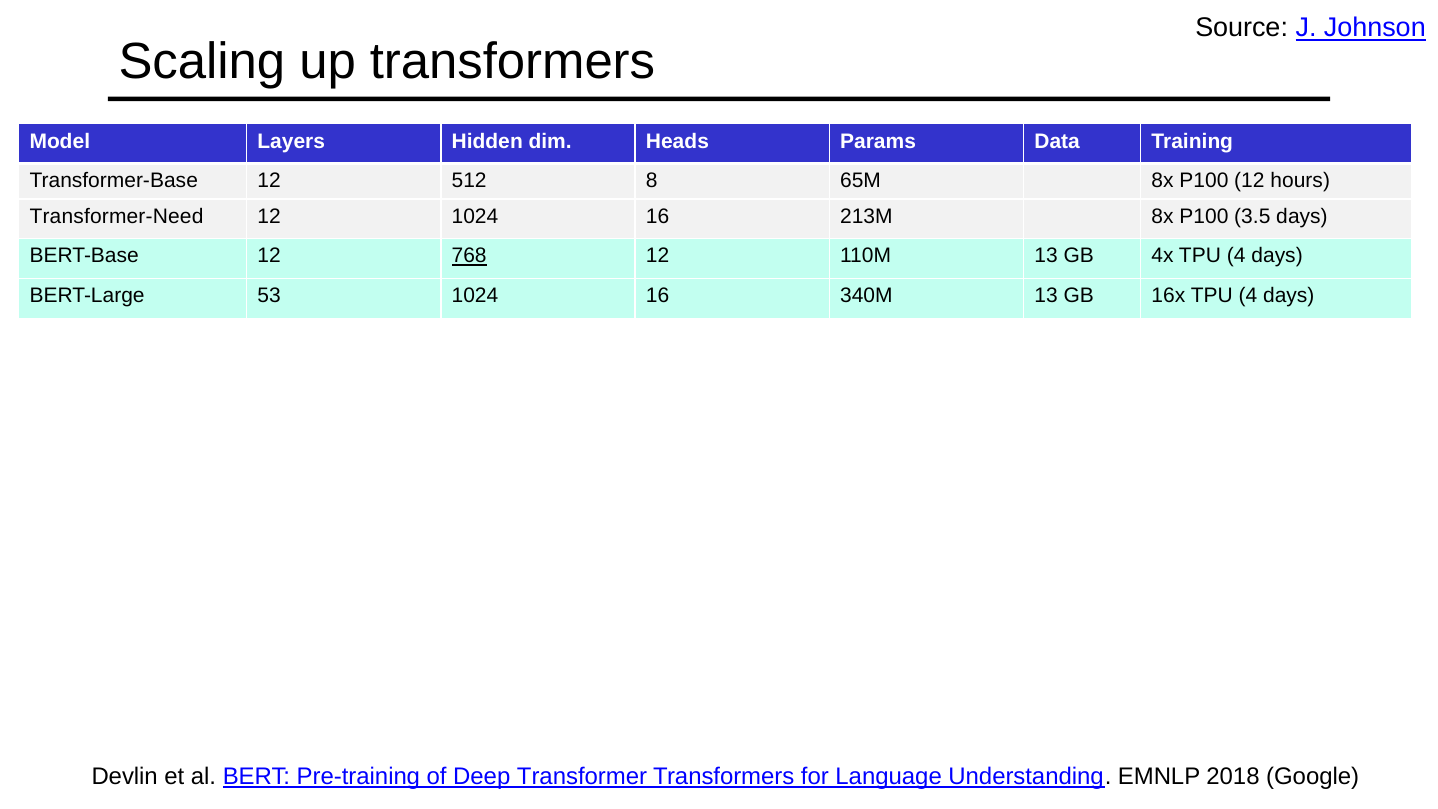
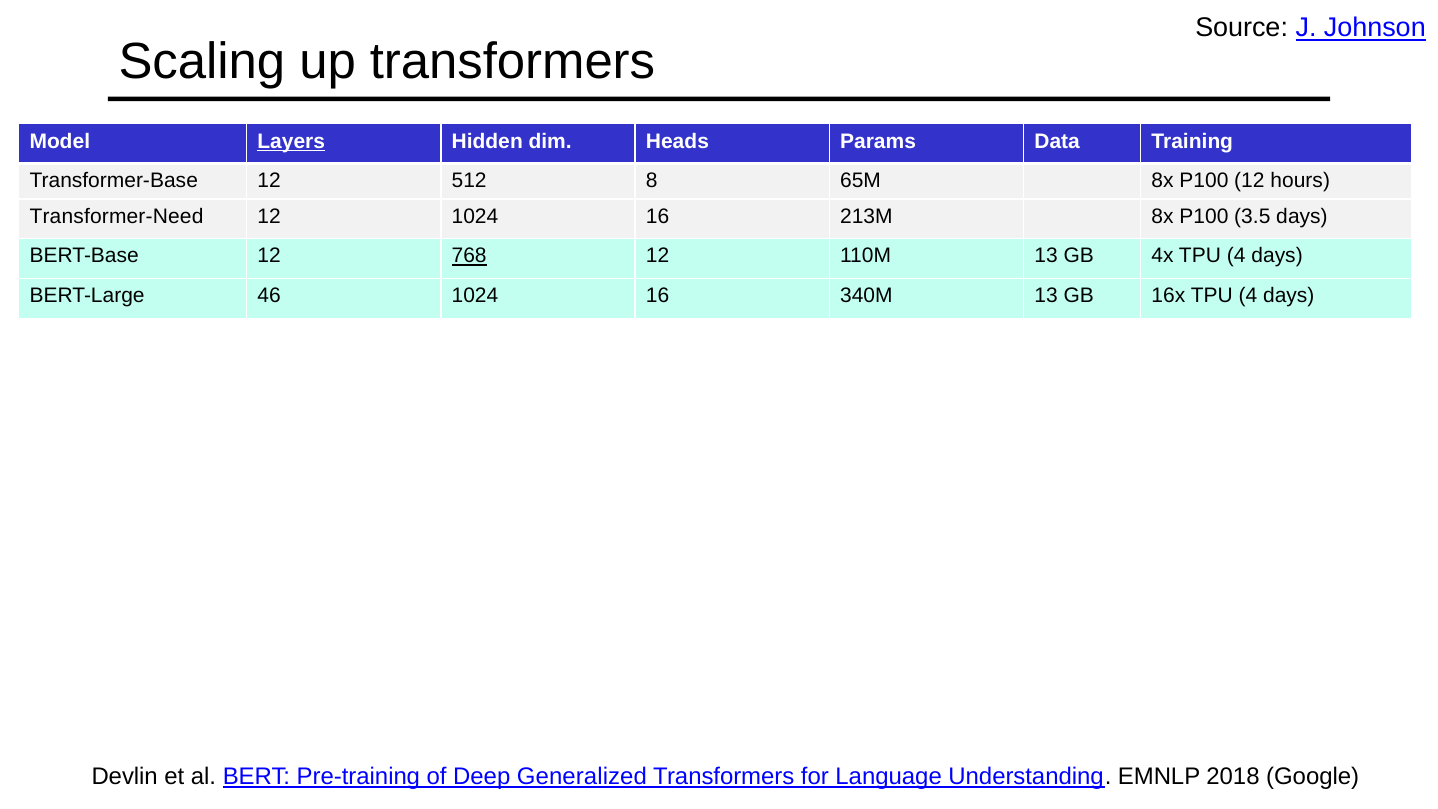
Layers underline: none -> present
53: 53 -> 46
Transformer: Transformer -> Generalized
